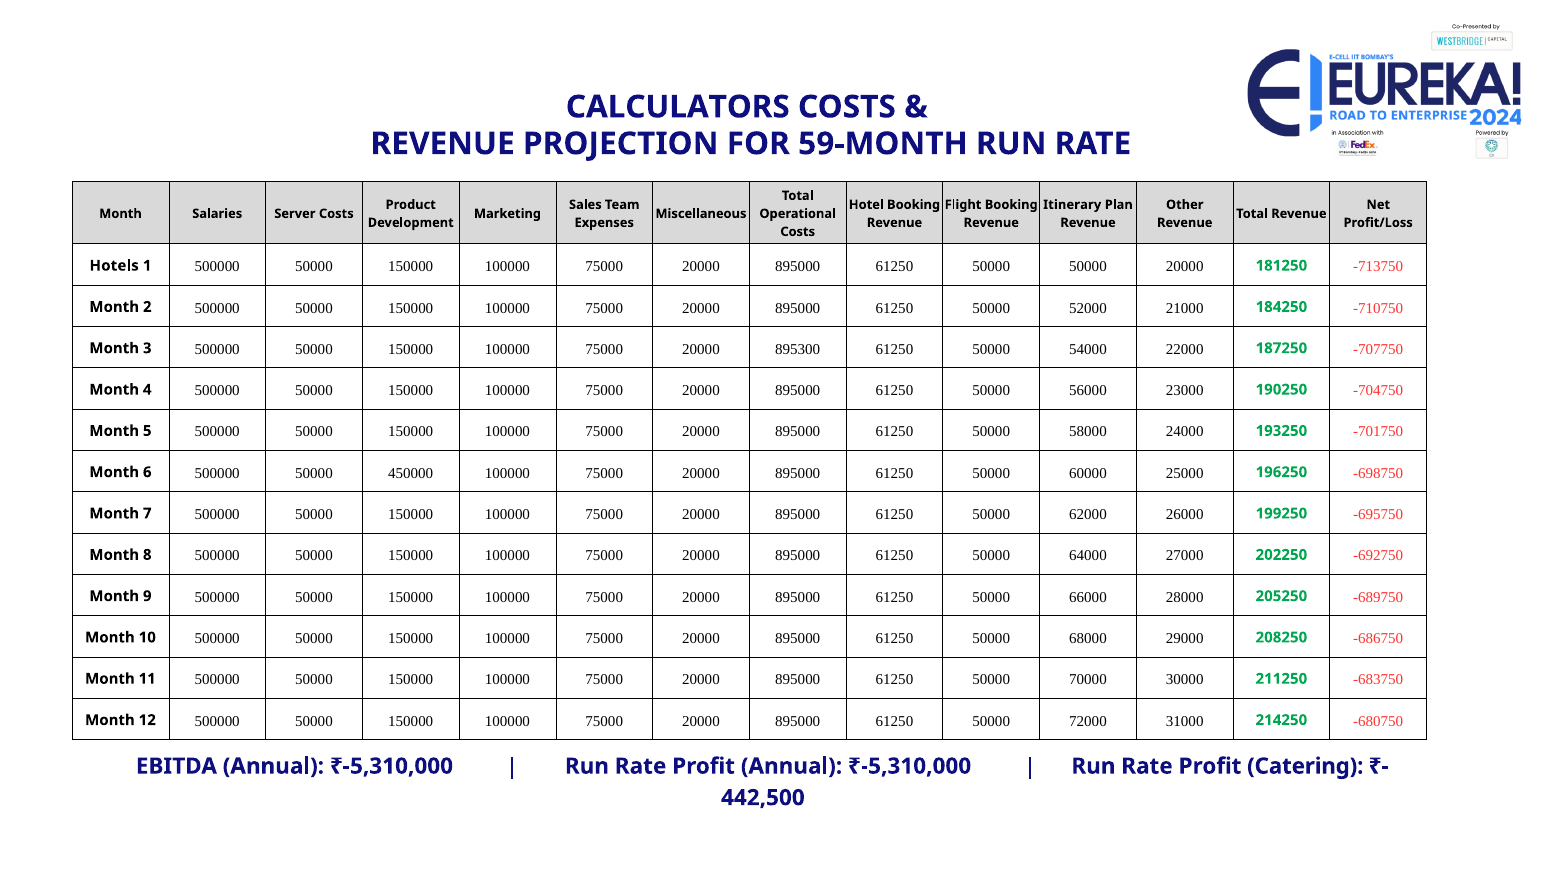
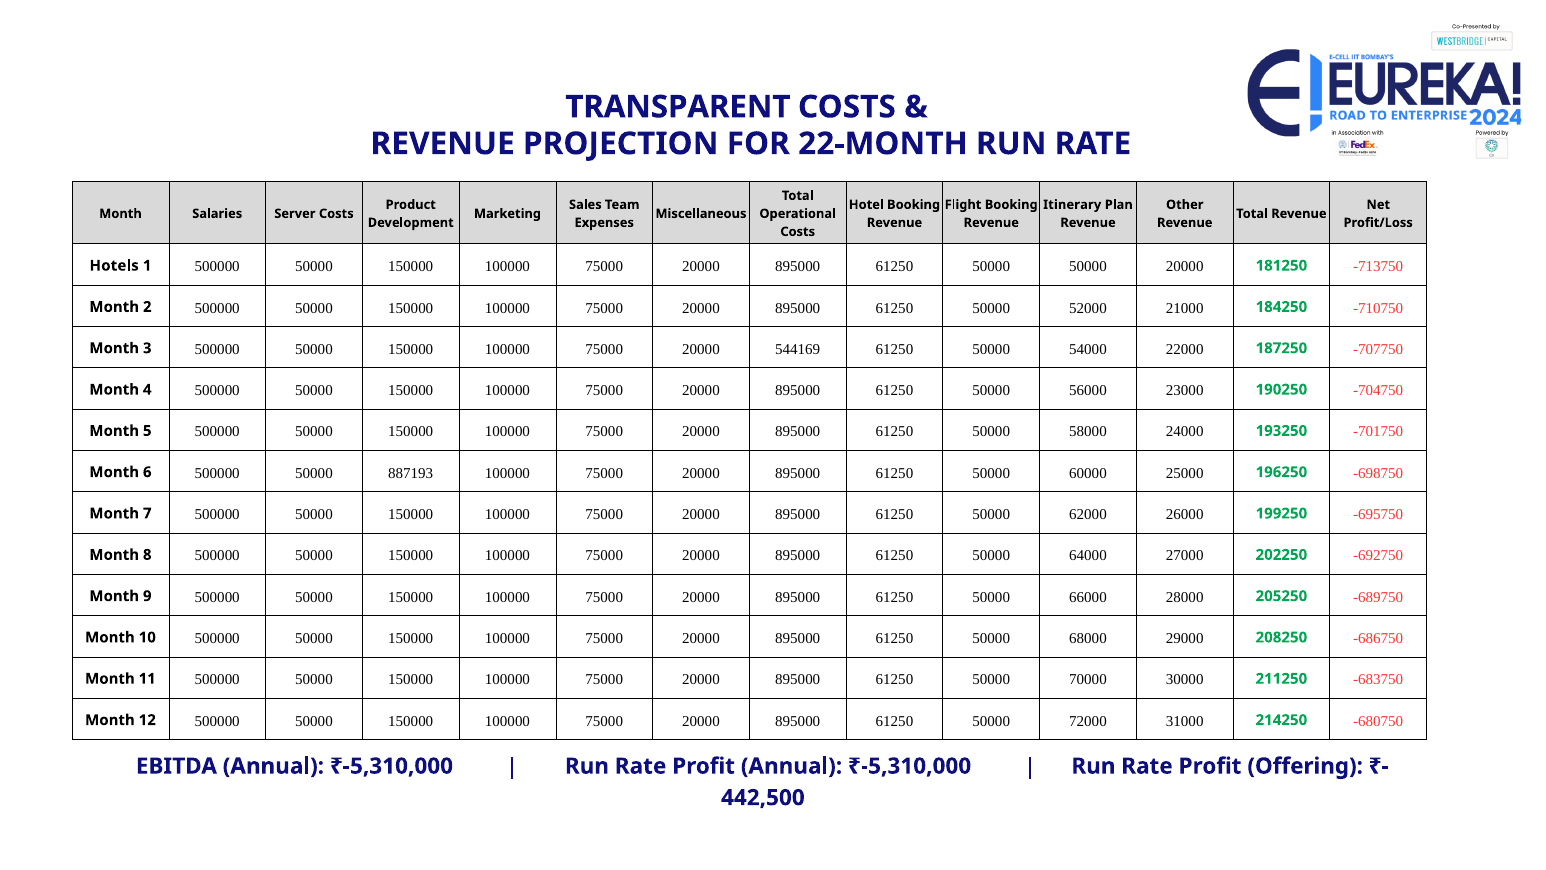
CALCULATORS: CALCULATORS -> TRANSPARENT
59-MONTH: 59-MONTH -> 22-MONTH
895300: 895300 -> 544169
450000: 450000 -> 887193
Catering: Catering -> Offering
